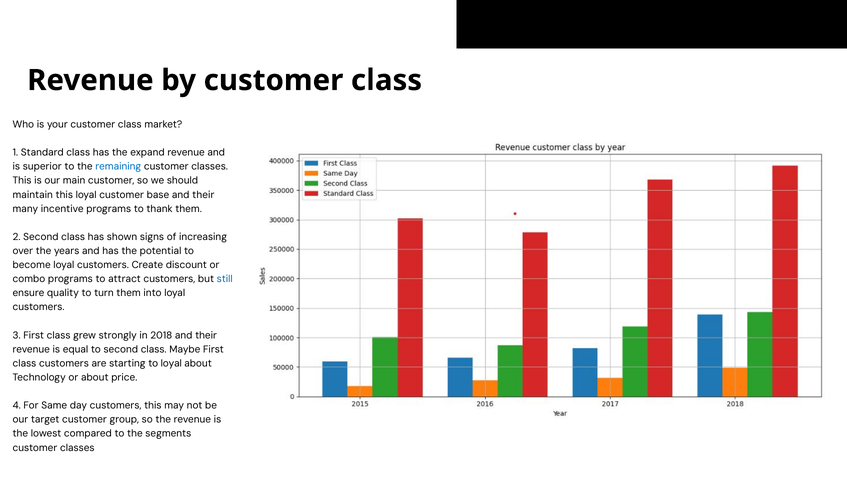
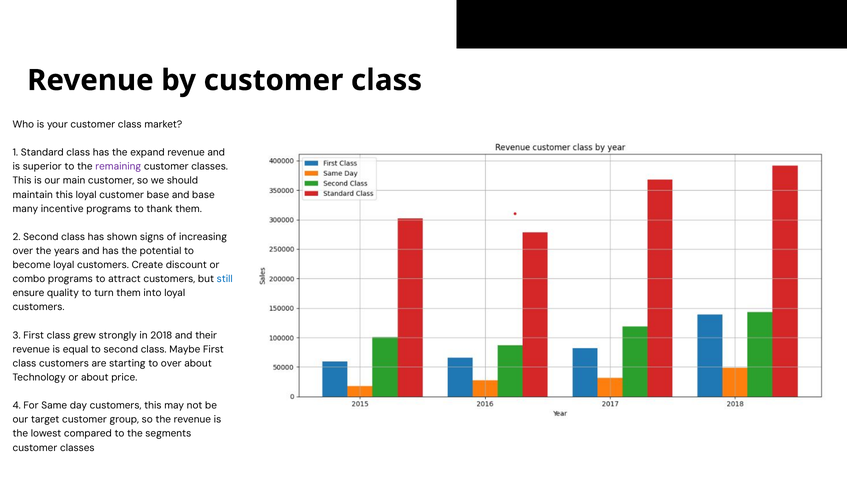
remaining colour: blue -> purple
base and their: their -> base
to loyal: loyal -> over
